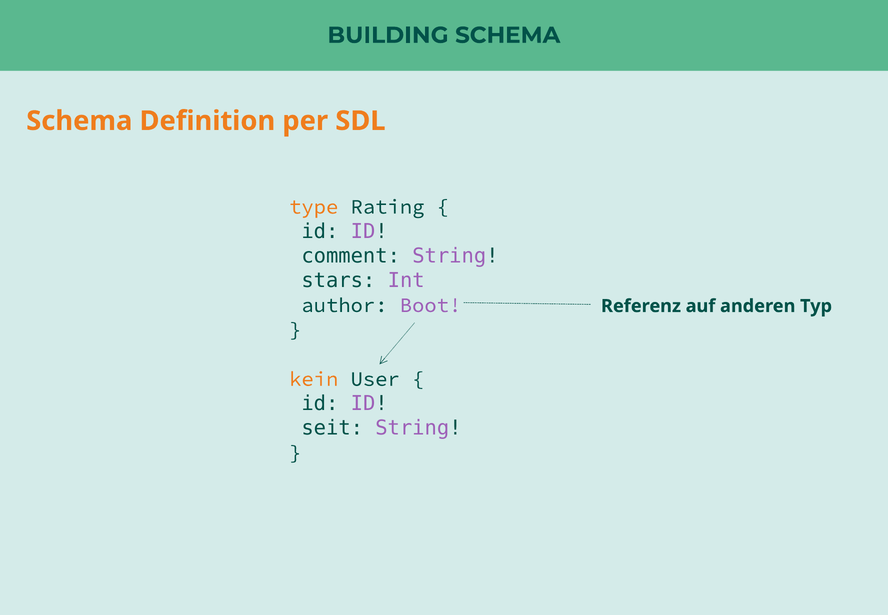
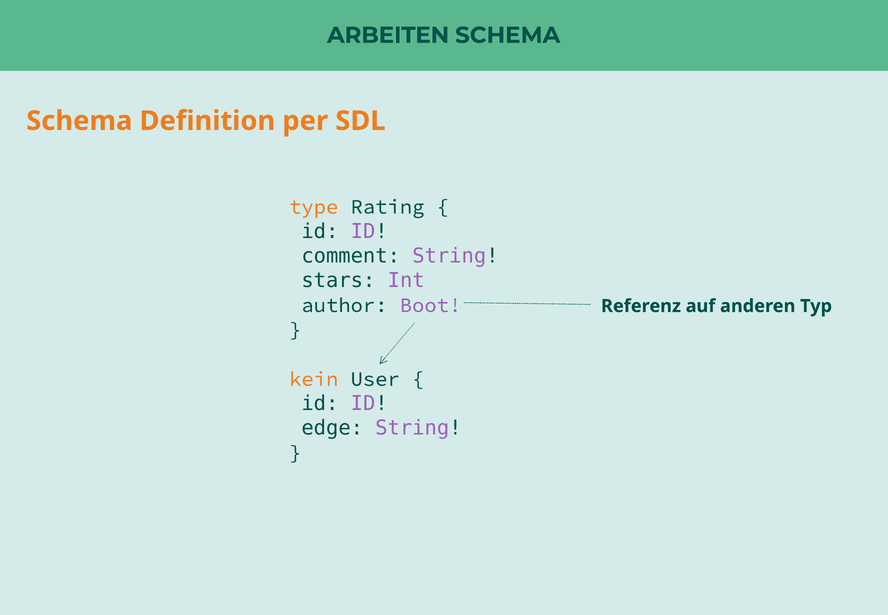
BUILDING: BUILDING -> ARBEITEN
seit: seit -> edge
